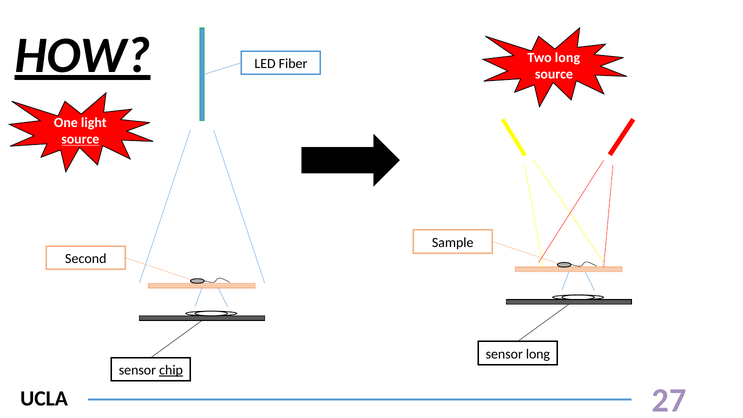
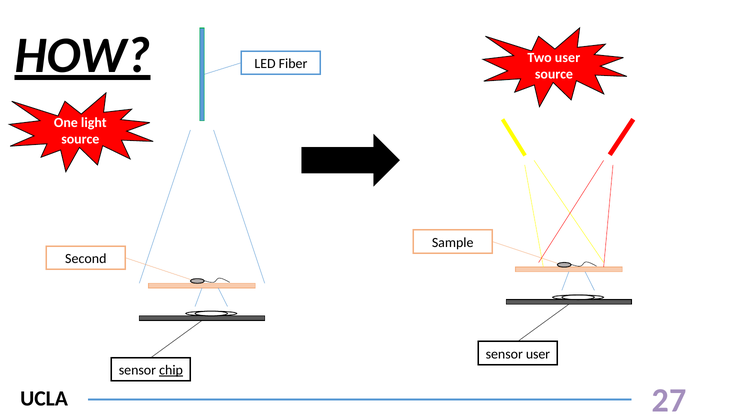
Two long: long -> user
source at (80, 139) underline: present -> none
sensor long: long -> user
